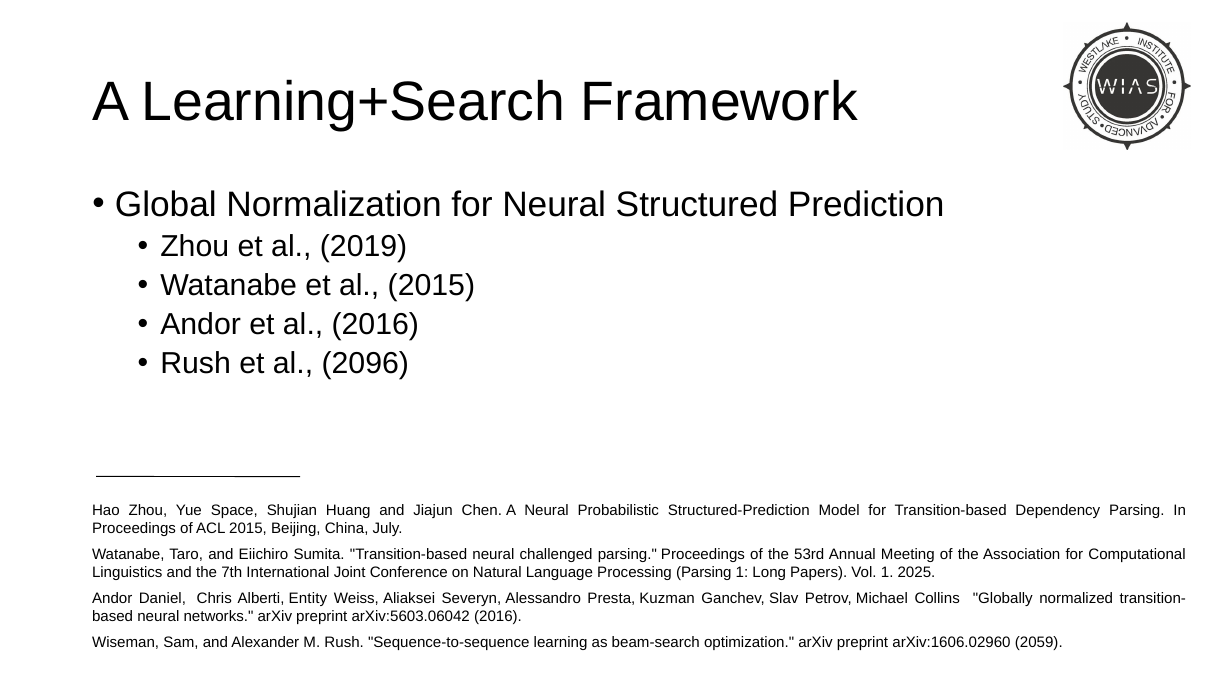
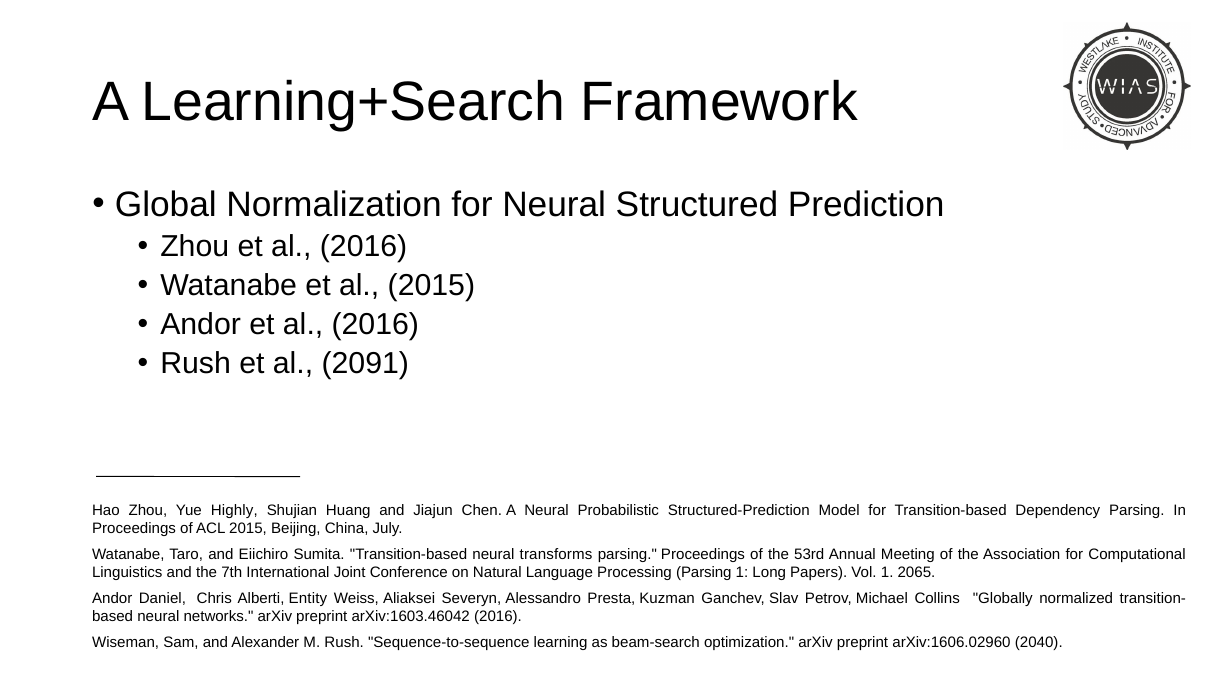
Zhou et al 2019: 2019 -> 2016
2096: 2096 -> 2091
Space: Space -> Highly
challenged: challenged -> transforms
2025: 2025 -> 2065
arXiv:5603.06042: arXiv:5603.06042 -> arXiv:1603.46042
2059: 2059 -> 2040
